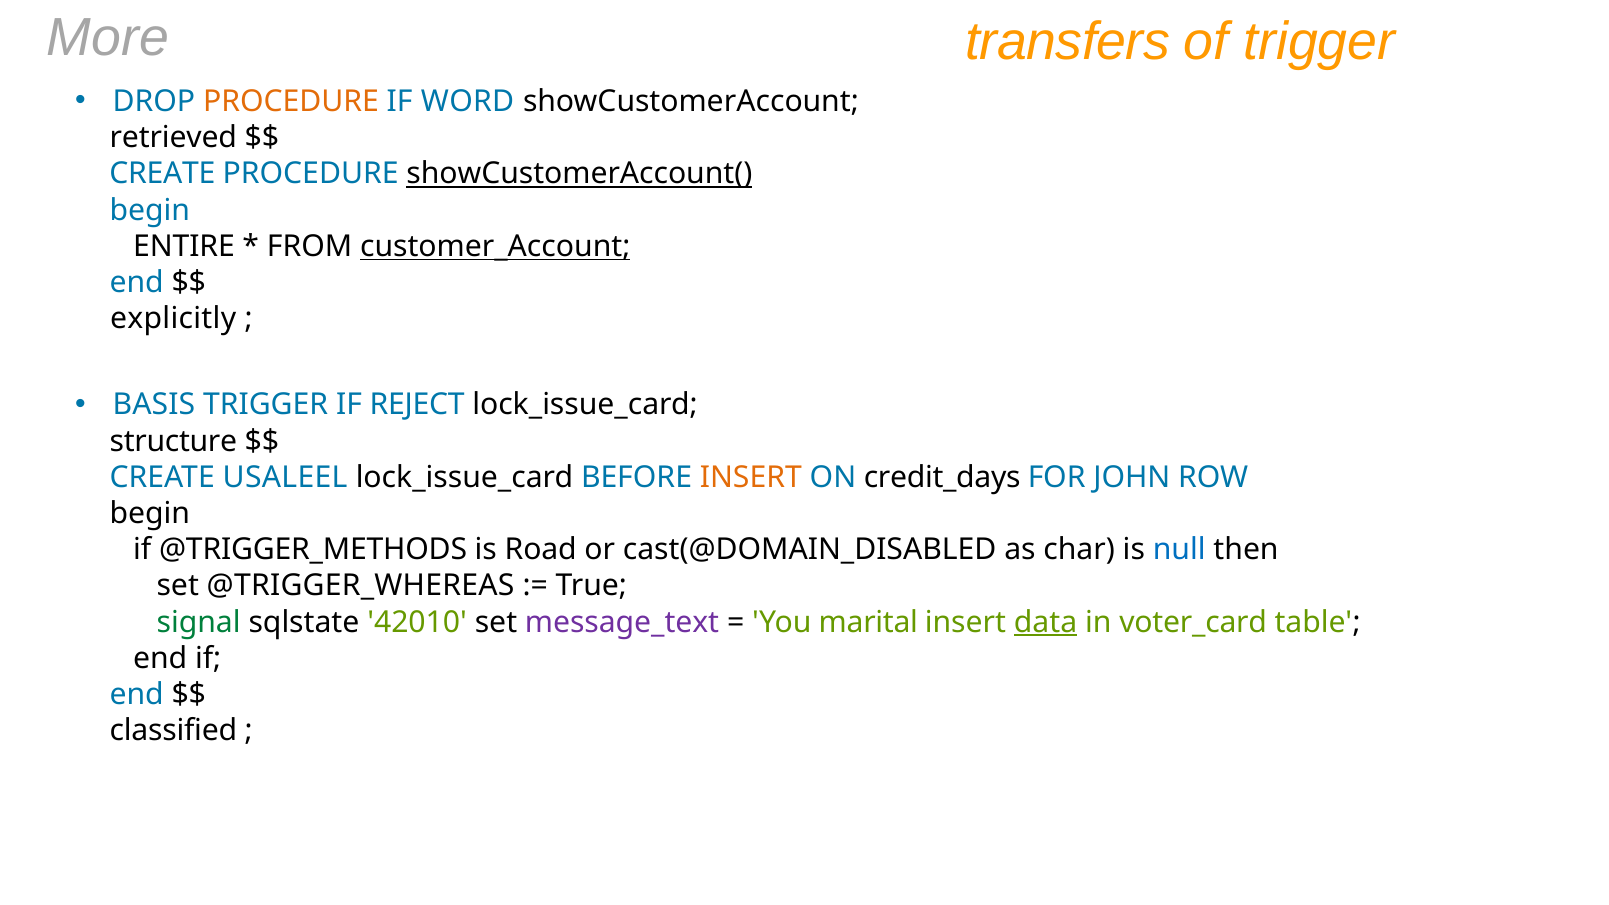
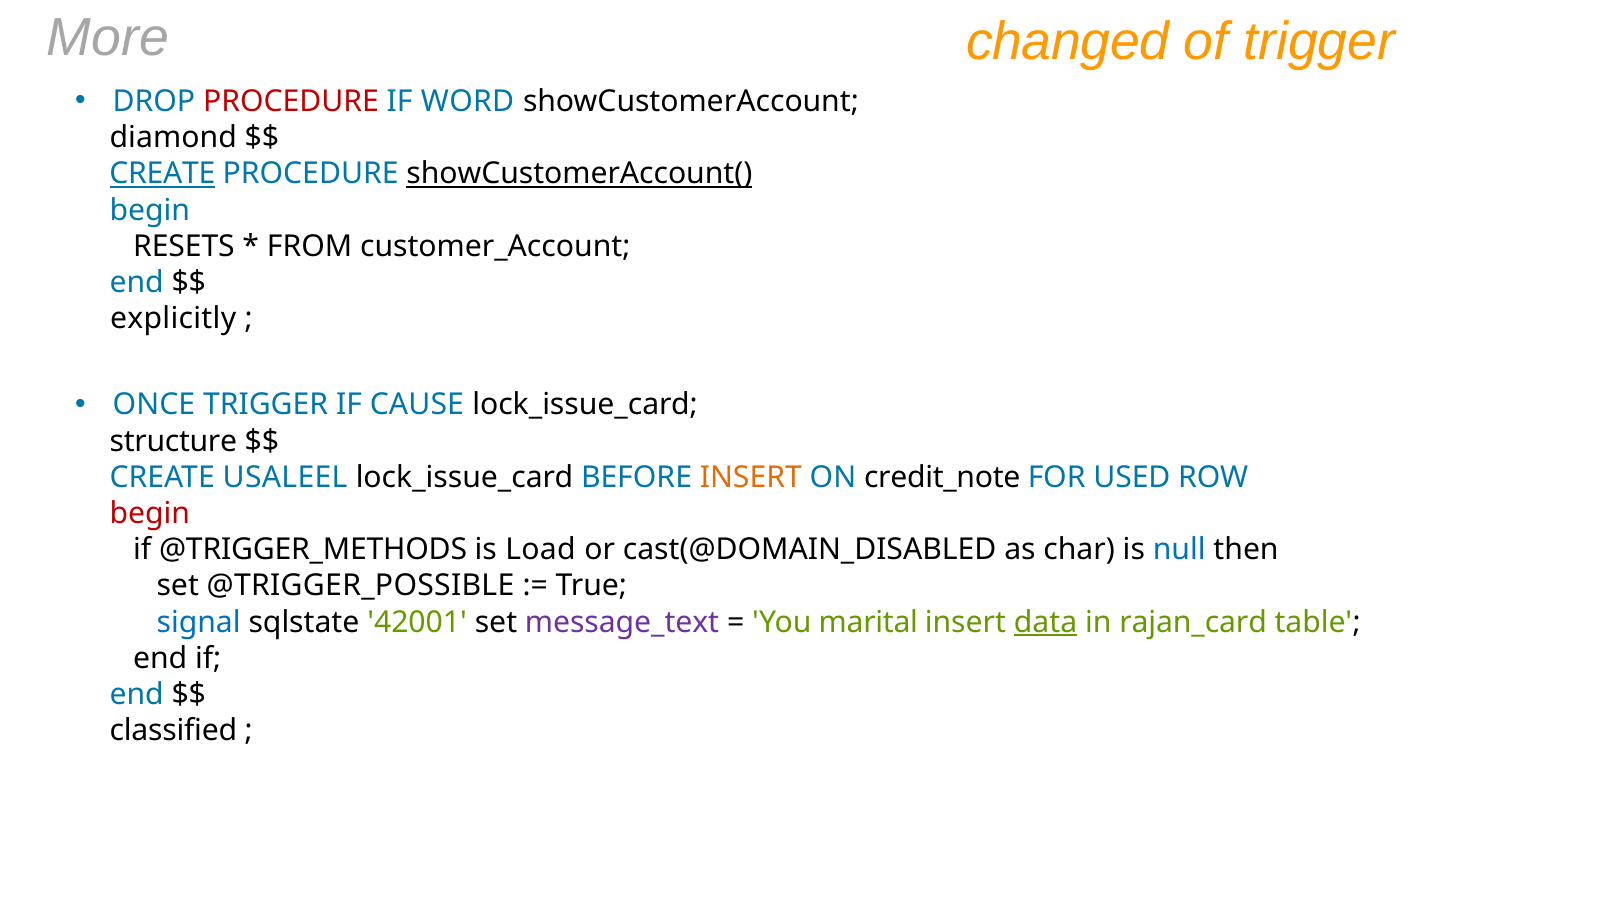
transfers: transfers -> changed
PROCEDURE at (291, 102) colour: orange -> red
retrieved: retrieved -> diamond
CREATE at (162, 174) underline: none -> present
ENTIRE: ENTIRE -> RESETS
customer_Account underline: present -> none
BASIS: BASIS -> ONCE
REJECT: REJECT -> CAUSE
credit_days: credit_days -> credit_note
JOHN: JOHN -> USED
begin at (150, 514) colour: black -> red
Road: Road -> Load
@TRIGGER_WHEREAS: @TRIGGER_WHEREAS -> @TRIGGER_POSSIBLE
signal colour: green -> blue
42010: 42010 -> 42001
voter_card: voter_card -> rajan_card
